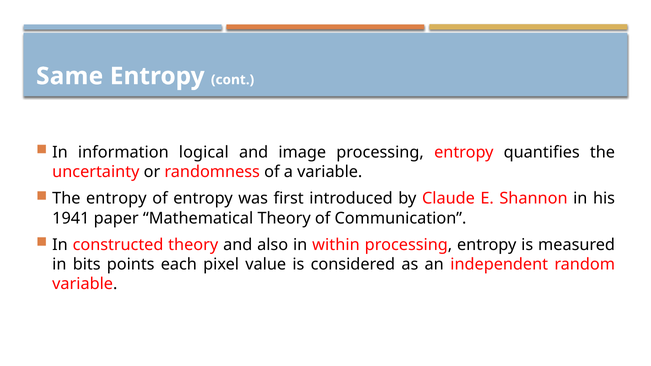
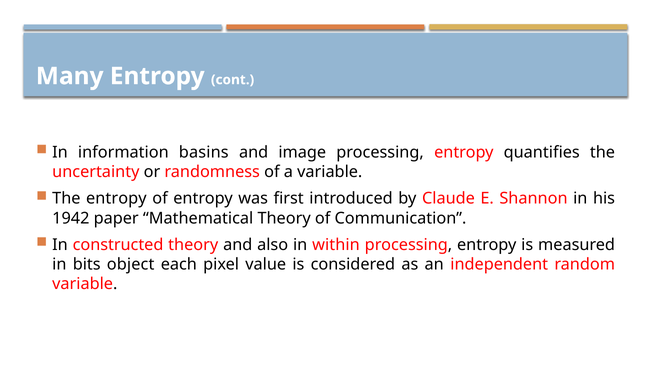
Same: Same -> Many
logical: logical -> basins
1941: 1941 -> 1942
points: points -> object
